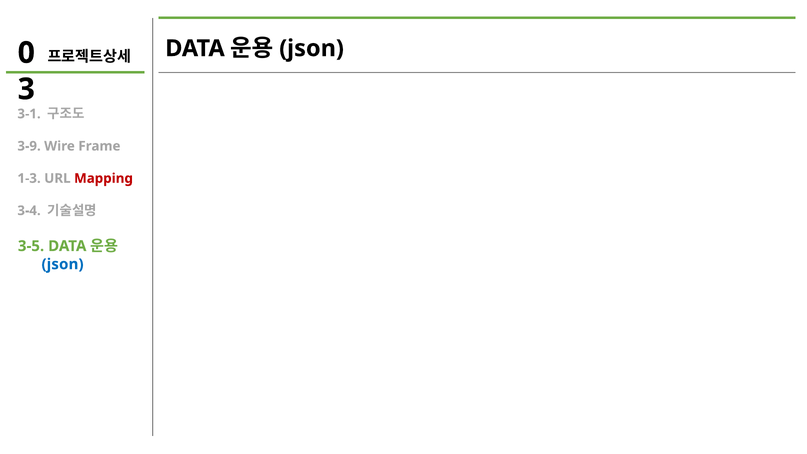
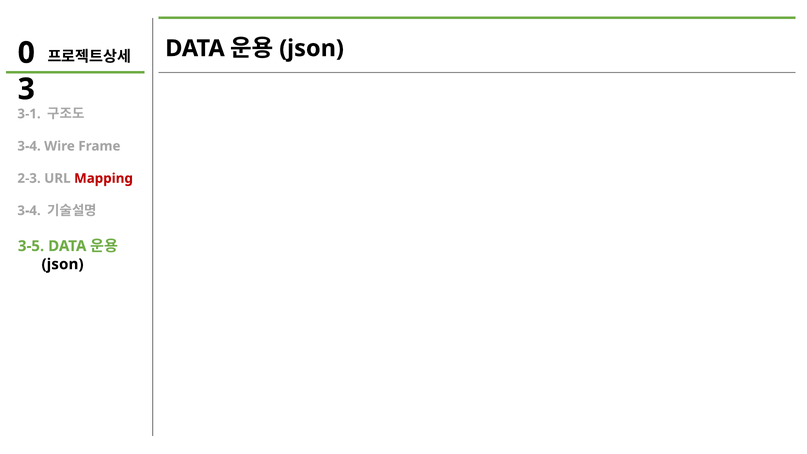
3-9 at (29, 146): 3-9 -> 3-4
1-3: 1-3 -> 2-3
json at (63, 264) colour: blue -> black
